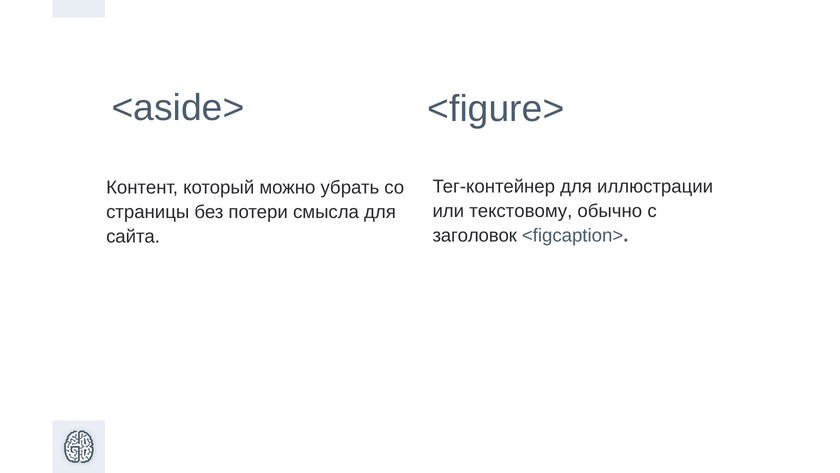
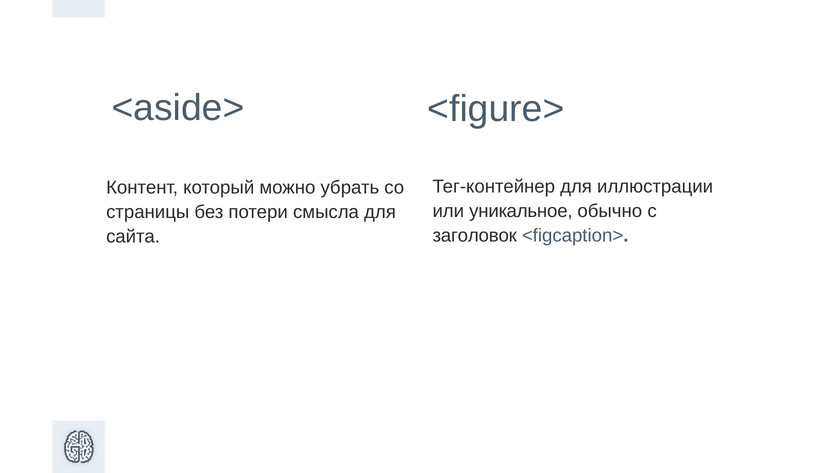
текстовому: текстовому -> уникальное
